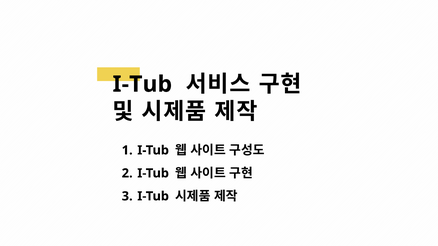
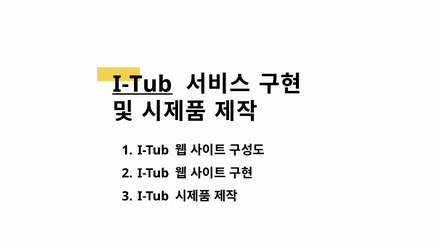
I-Tub at (142, 84) underline: none -> present
